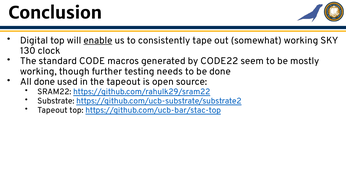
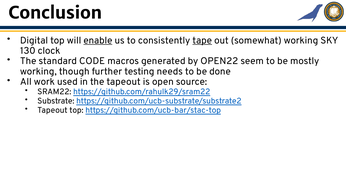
tape underline: none -> present
CODE22: CODE22 -> OPEN22
All done: done -> work
